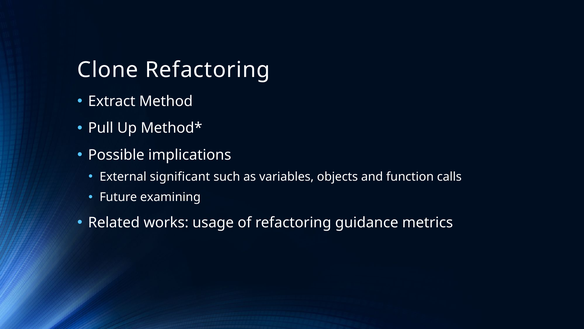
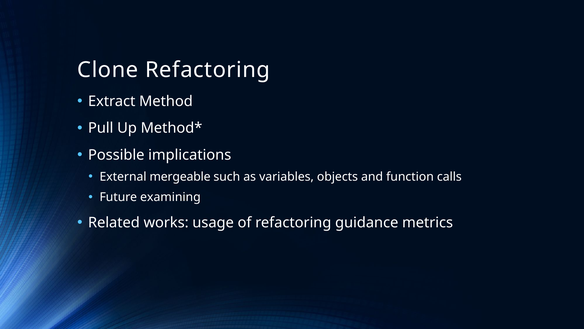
significant: significant -> mergeable
